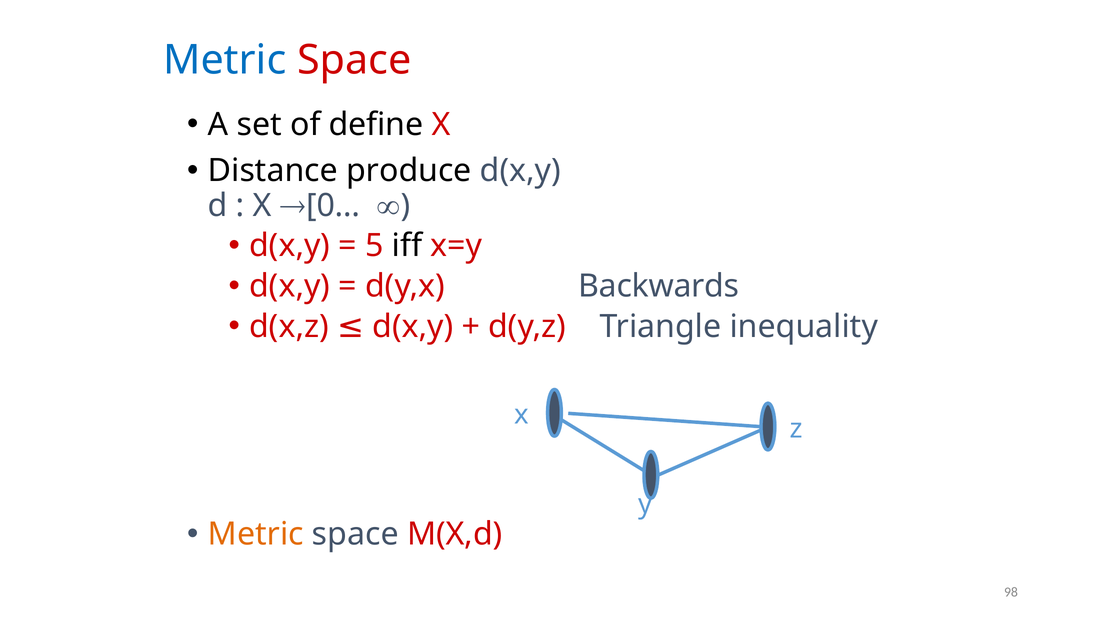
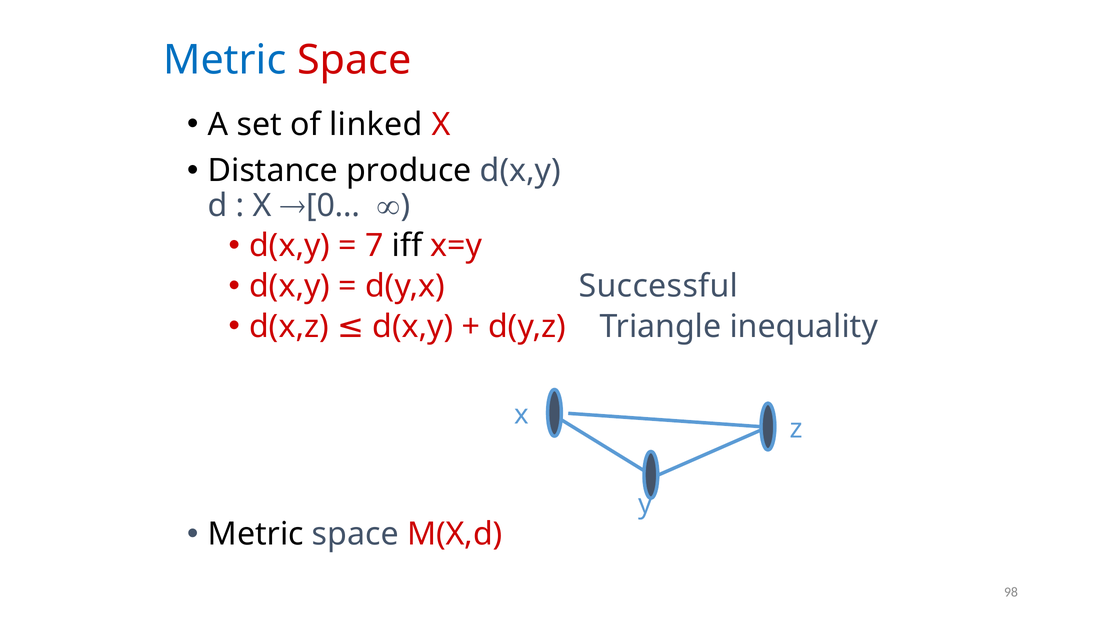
define: define -> linked
5: 5 -> 7
Backwards: Backwards -> Successful
Metric at (256, 534) colour: orange -> black
